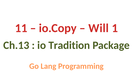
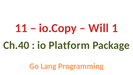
Ch.13: Ch.13 -> Ch.40
Tradition: Tradition -> Platform
